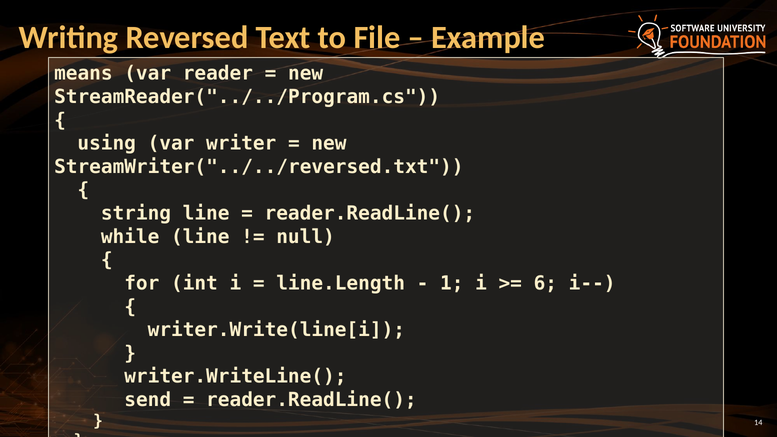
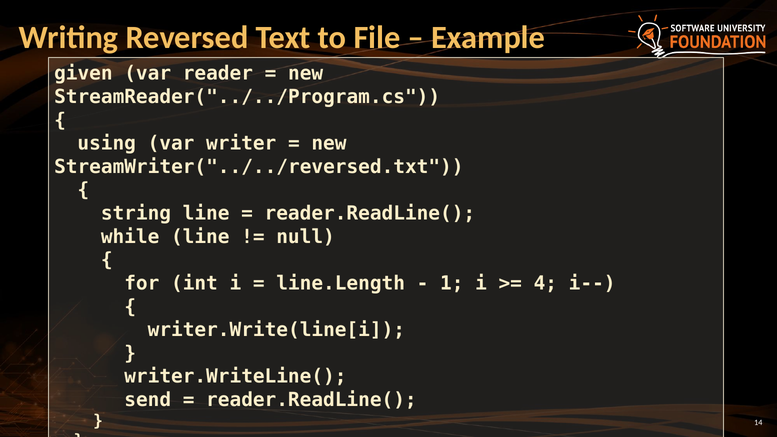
means: means -> given
6: 6 -> 4
